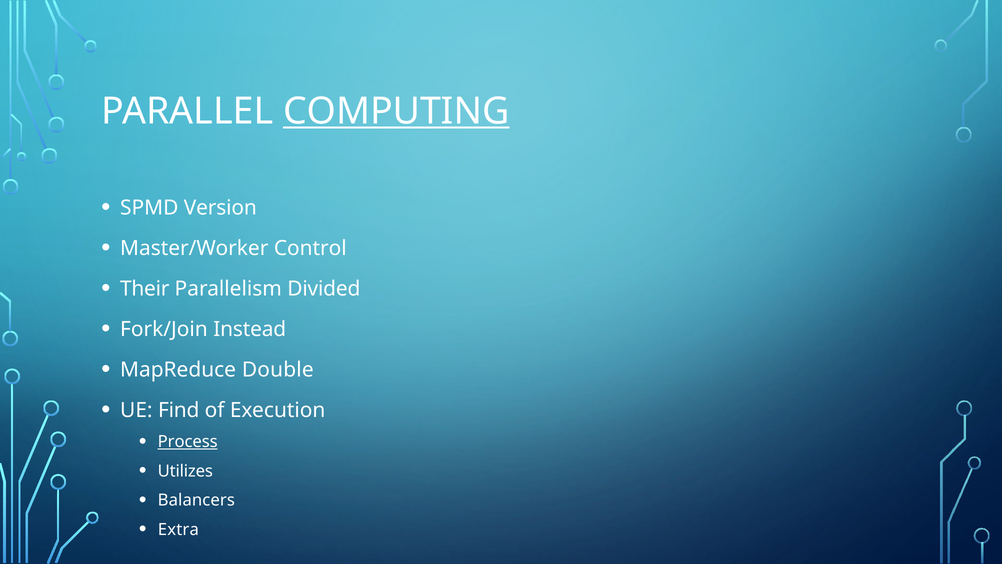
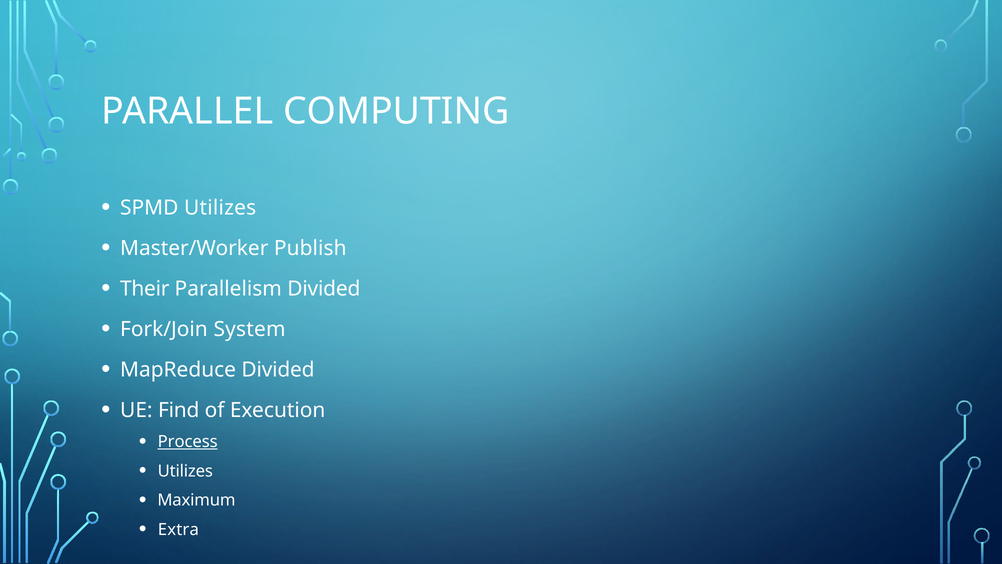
COMPUTING underline: present -> none
SPMD Version: Version -> Utilizes
Control: Control -> Publish
Instead: Instead -> System
MapReduce Double: Double -> Divided
Balancers: Balancers -> Maximum
